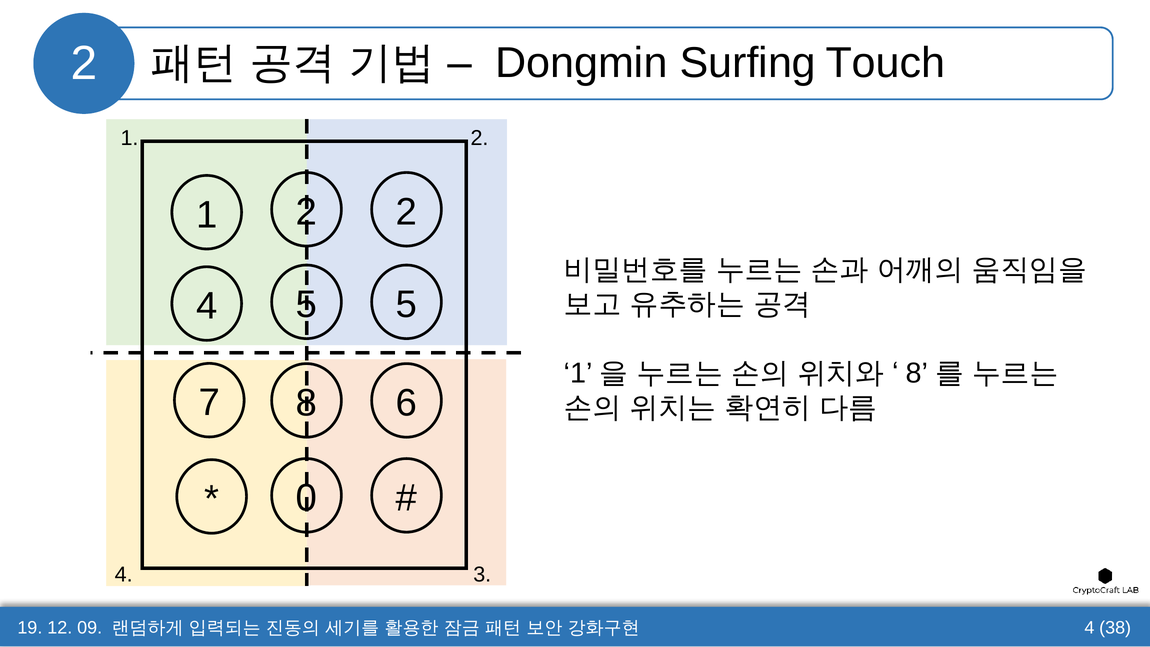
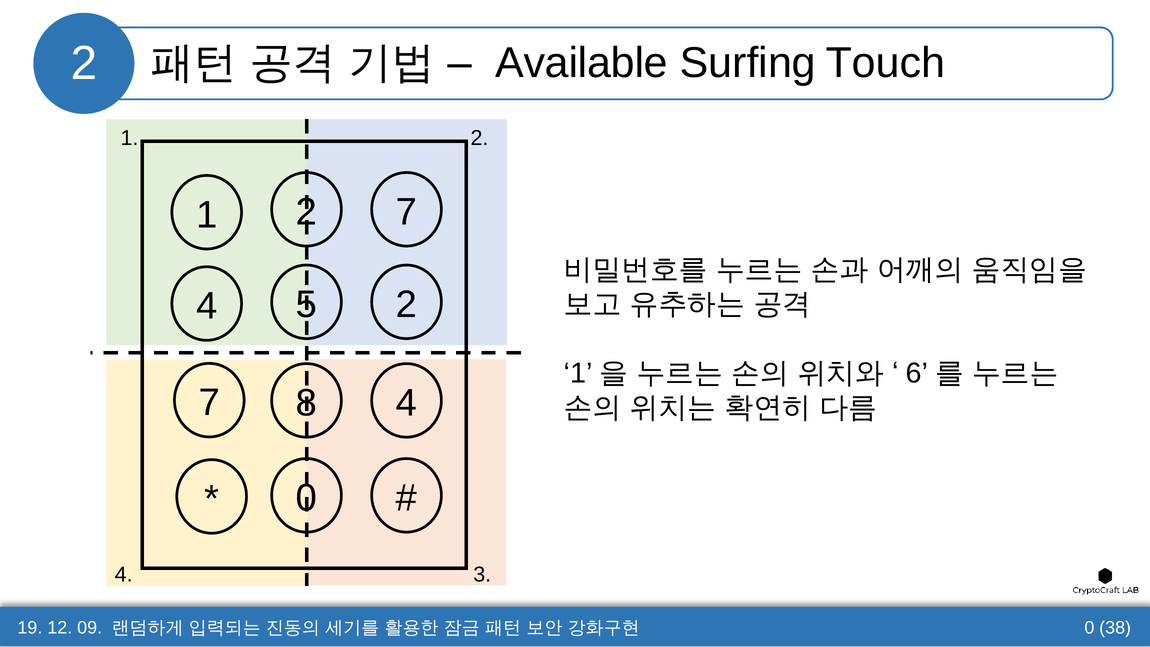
Dongmin: Dongmin -> Available
2 at (406, 212): 2 -> 7
5 at (406, 304): 5 -> 2
8 at (917, 373): 8 -> 6
6 at (406, 403): 6 -> 4
4 at (1089, 628): 4 -> 0
